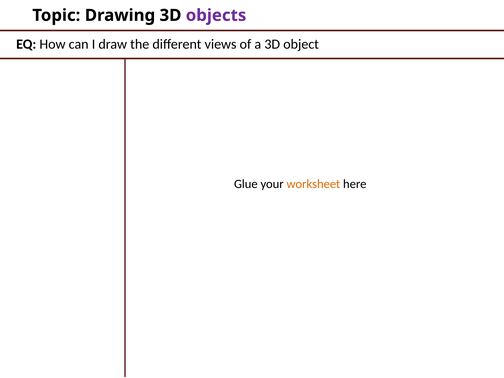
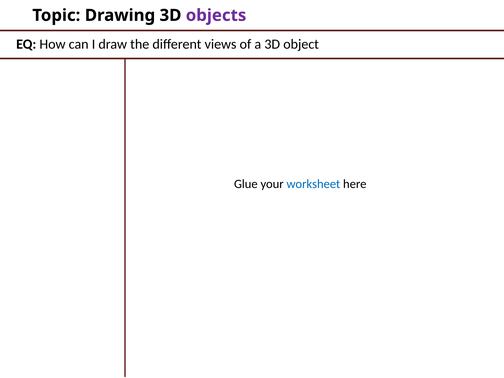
worksheet colour: orange -> blue
